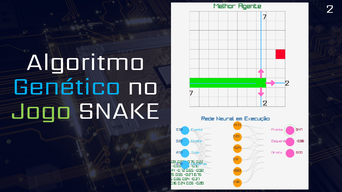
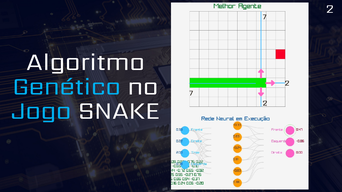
Jogo colour: light green -> light blue
